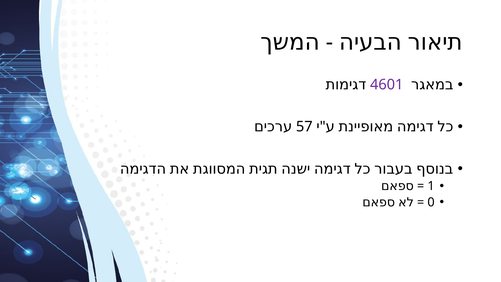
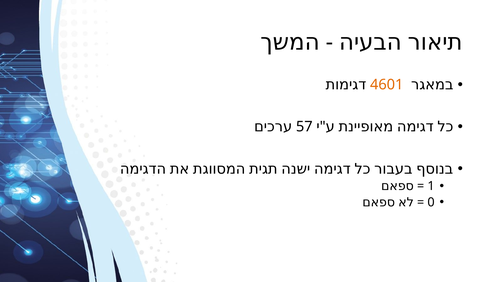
4601 colour: purple -> orange
